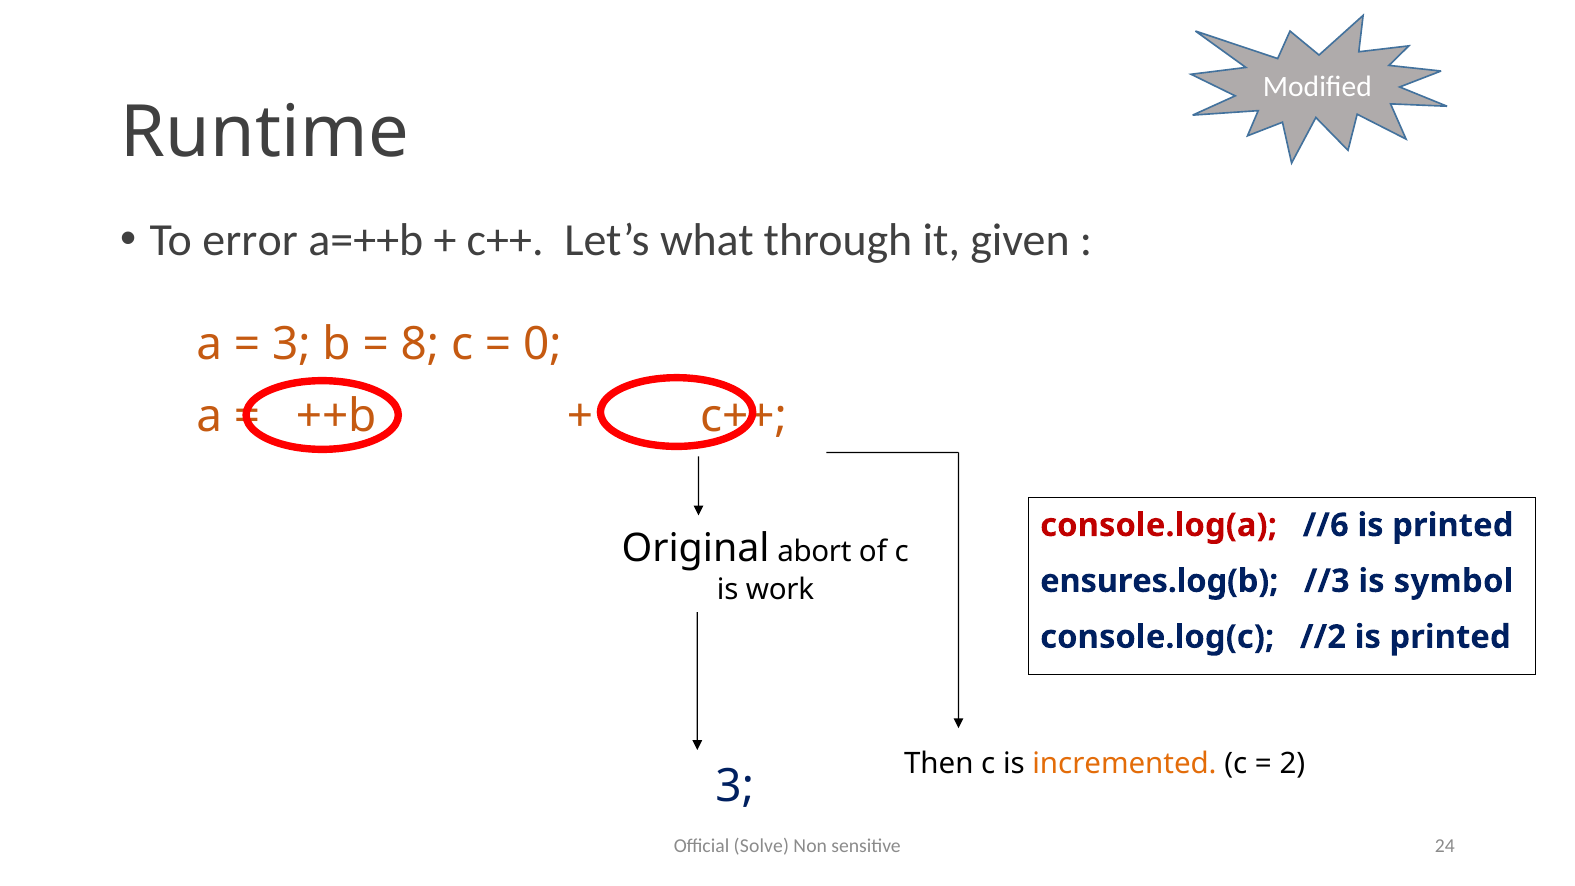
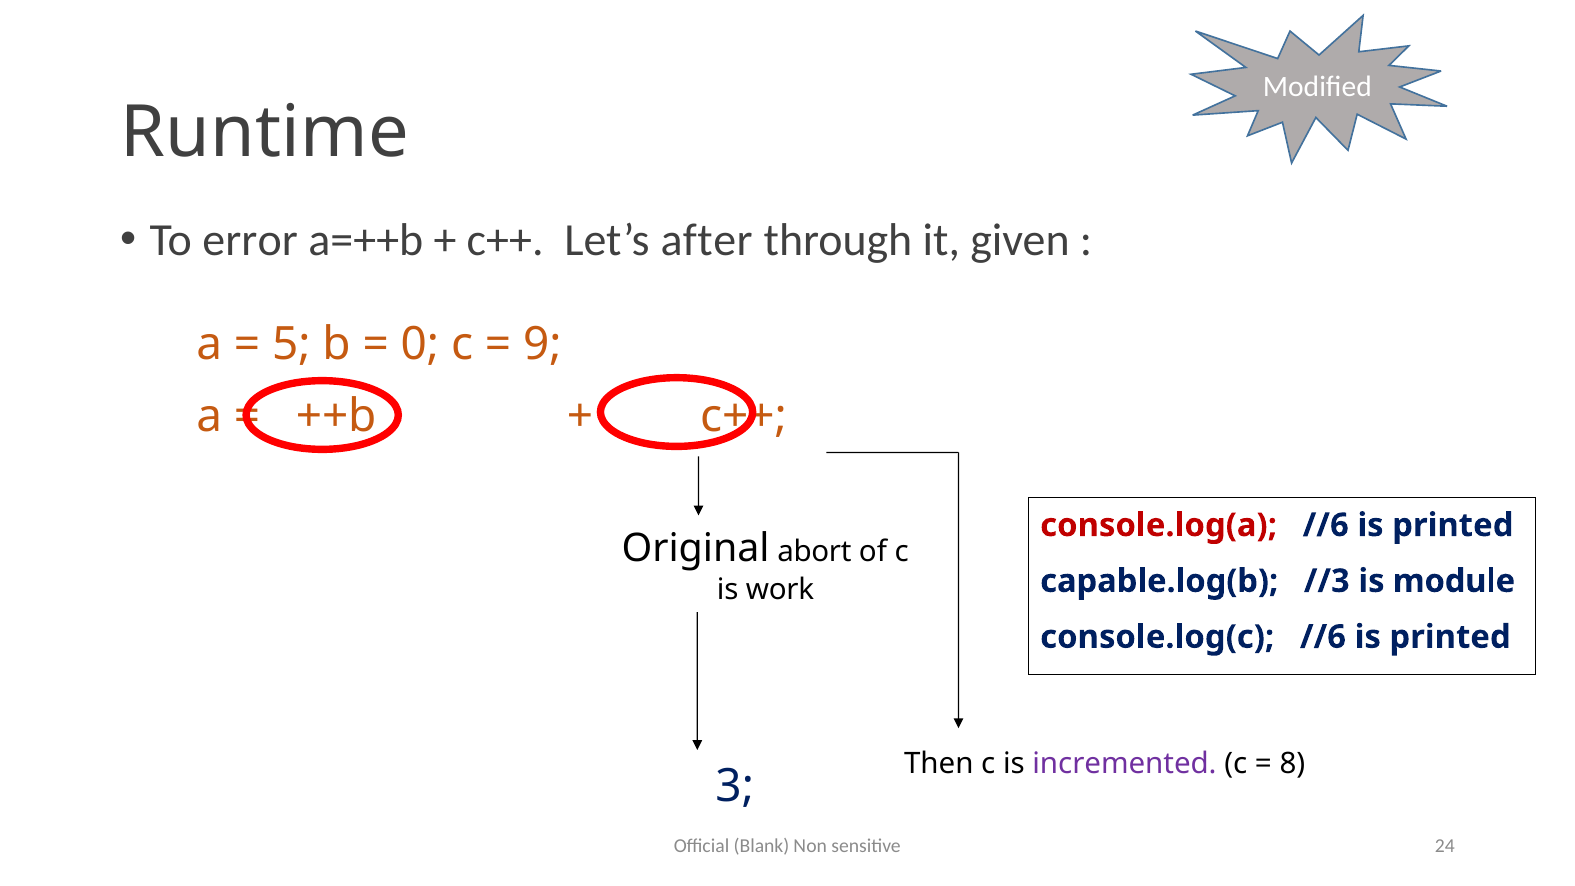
what: what -> after
3 at (291, 345): 3 -> 5
8: 8 -> 0
0: 0 -> 9
ensures.log(b: ensures.log(b -> capable.log(b
symbol: symbol -> module
console.log(c //2: //2 -> //6
incremented at (1125, 763) colour: orange -> purple
2: 2 -> 8
Solve: Solve -> Blank
